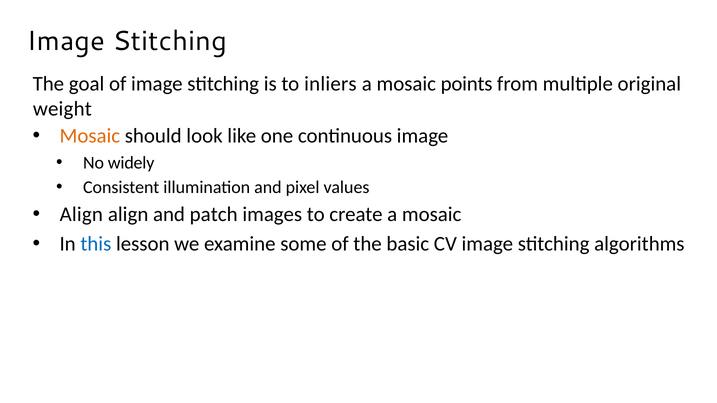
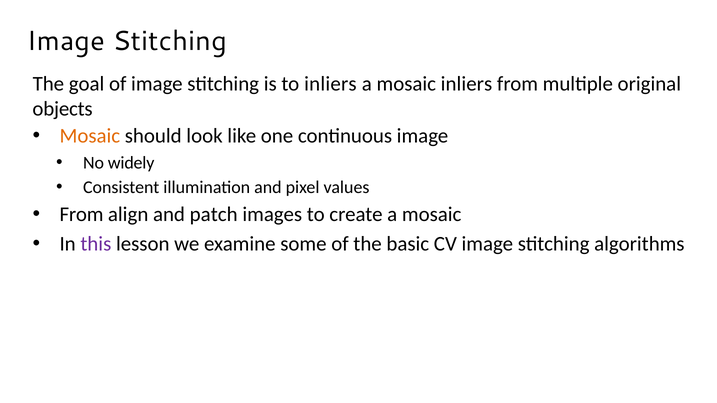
mosaic points: points -> inliers
weight: weight -> objects
Align at (81, 215): Align -> From
this colour: blue -> purple
